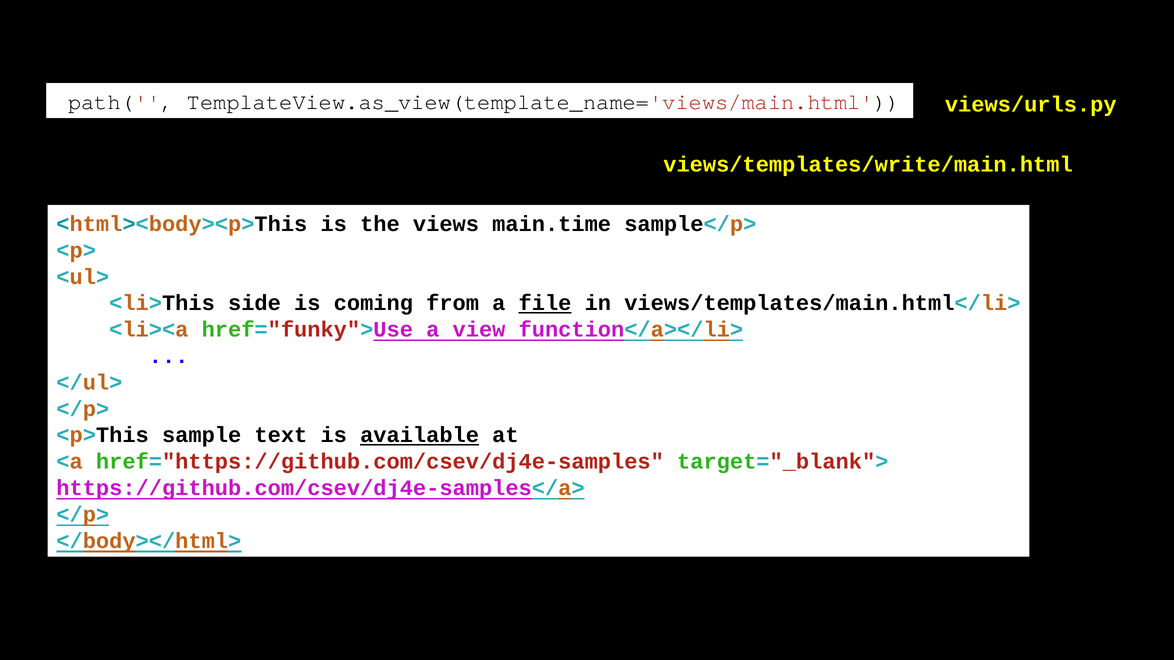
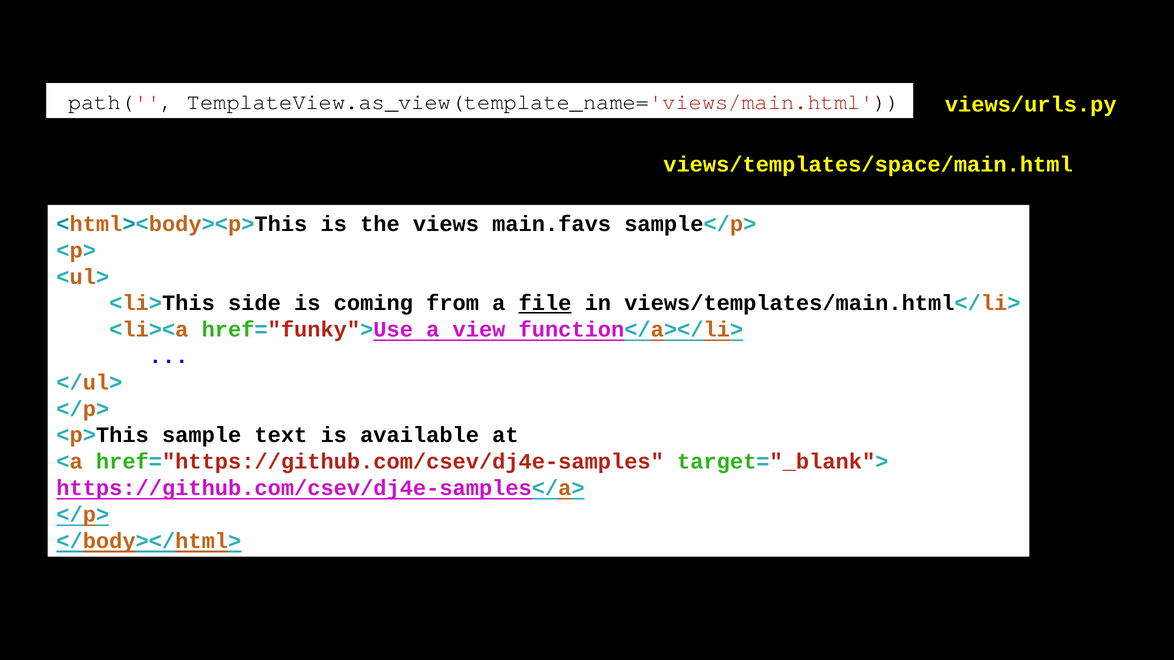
views/templates/write/main.html: views/templates/write/main.html -> views/templates/space/main.html
main.time: main.time -> main.favs
available underline: present -> none
